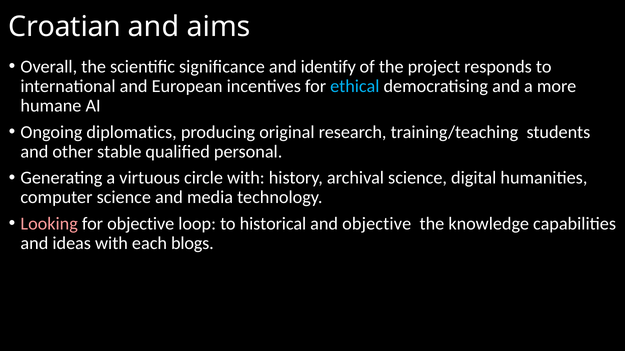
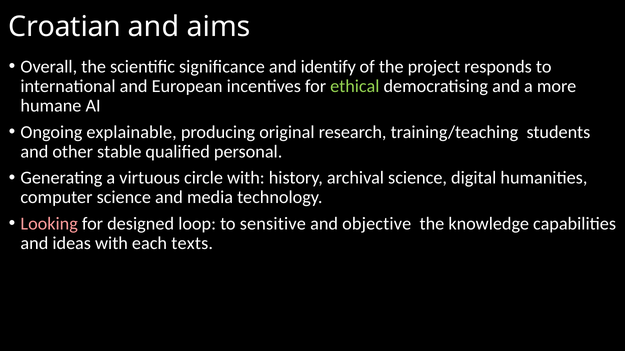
ethical colour: light blue -> light green
diplomatics: diplomatics -> explainable
for objective: objective -> designed
historical: historical -> sensitive
blogs: blogs -> texts
